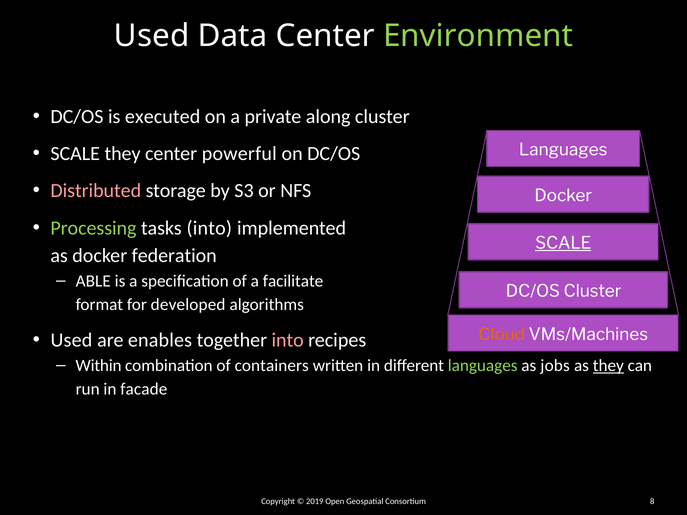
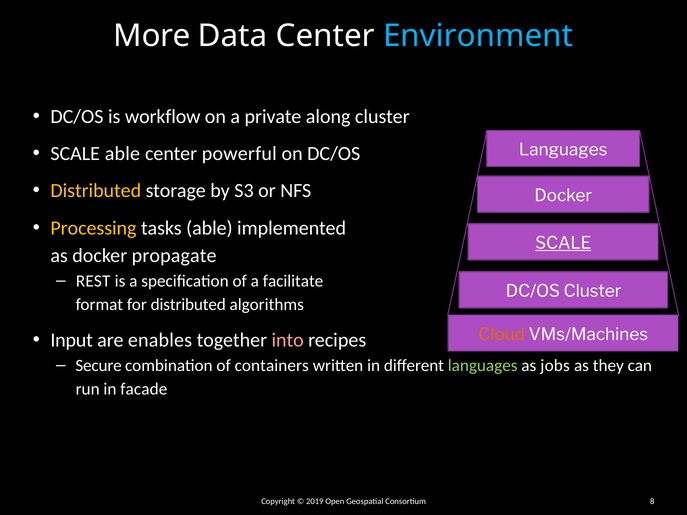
Used at (152, 36): Used -> More
Environment colour: light green -> light blue
executed: executed -> workflow
SCALE they: they -> able
Distributed at (96, 191) colour: pink -> yellow
Processing colour: light green -> yellow
tasks into: into -> able
federation: federation -> propagate
ABLE: ABLE -> REST
for developed: developed -> distributed
Used at (71, 340): Used -> Input
Within: Within -> Secure
they at (608, 366) underline: present -> none
